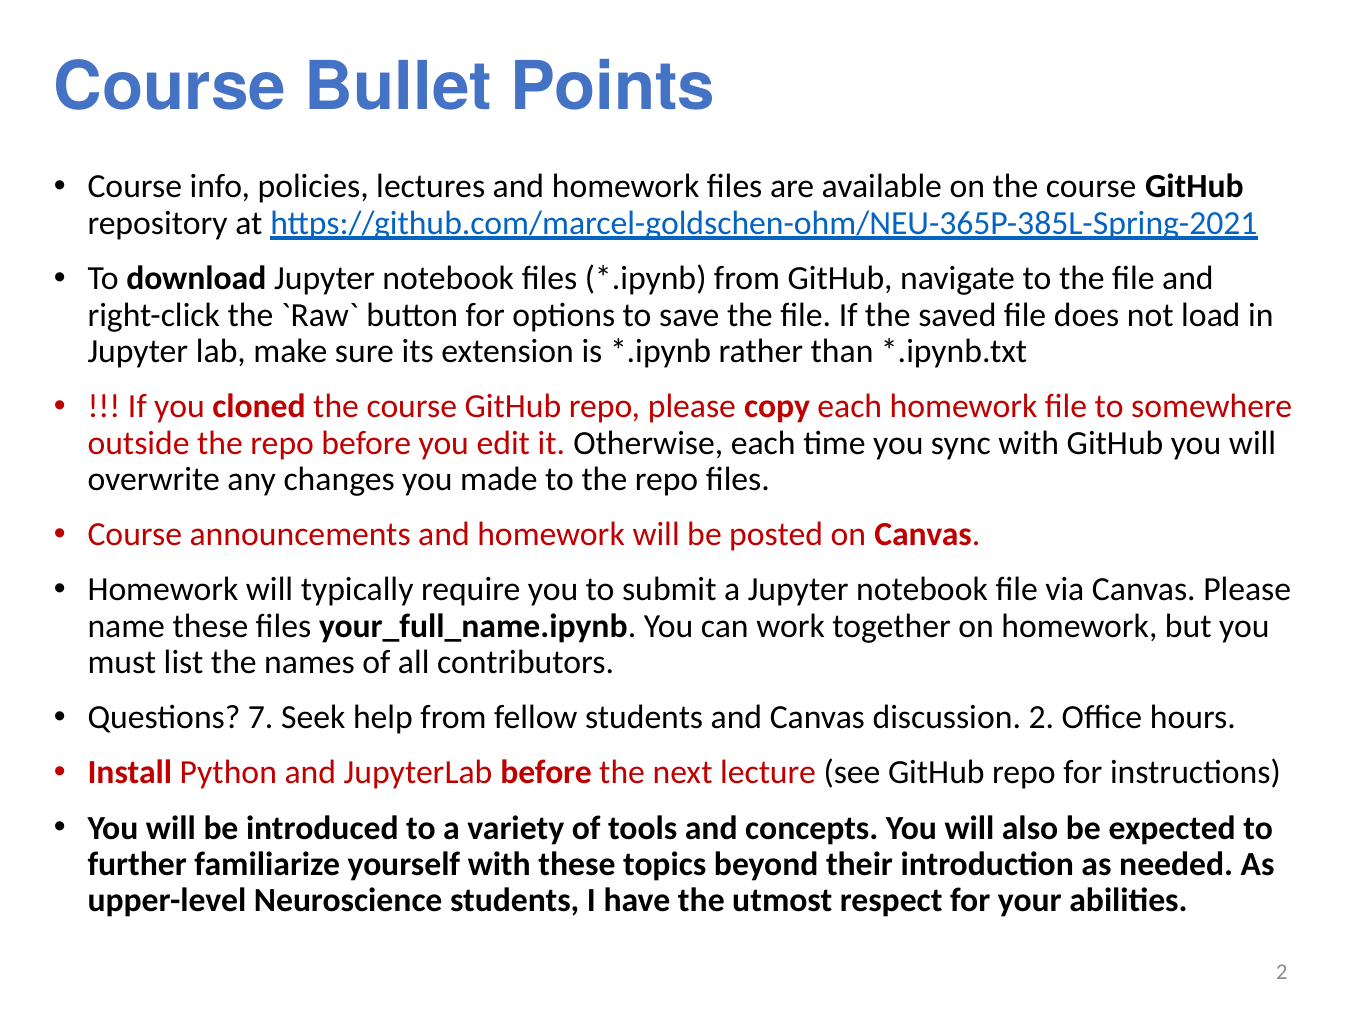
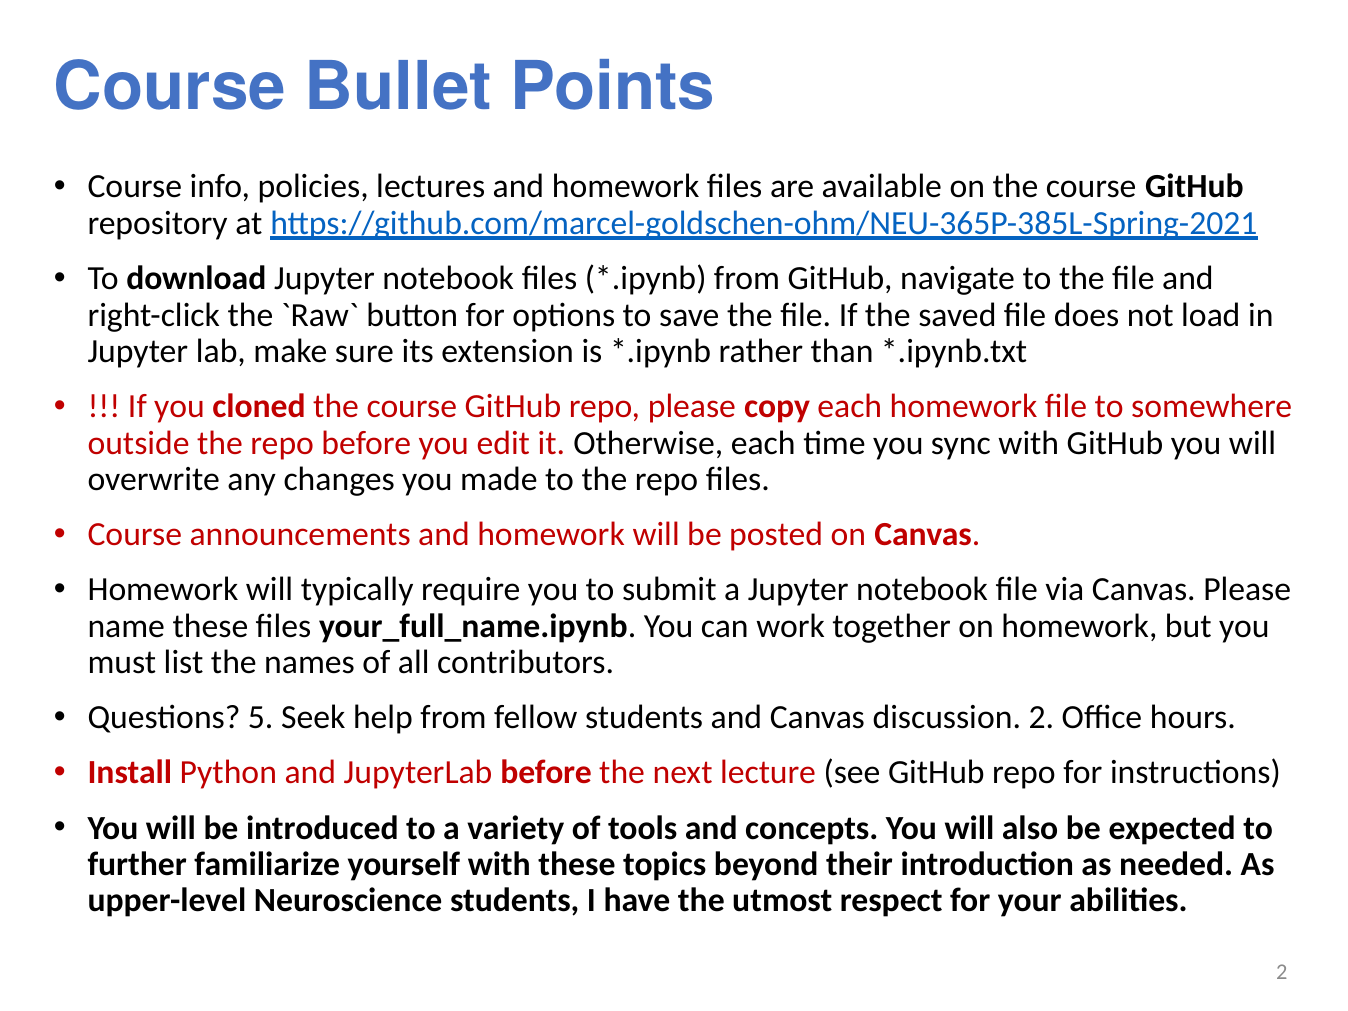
7: 7 -> 5
